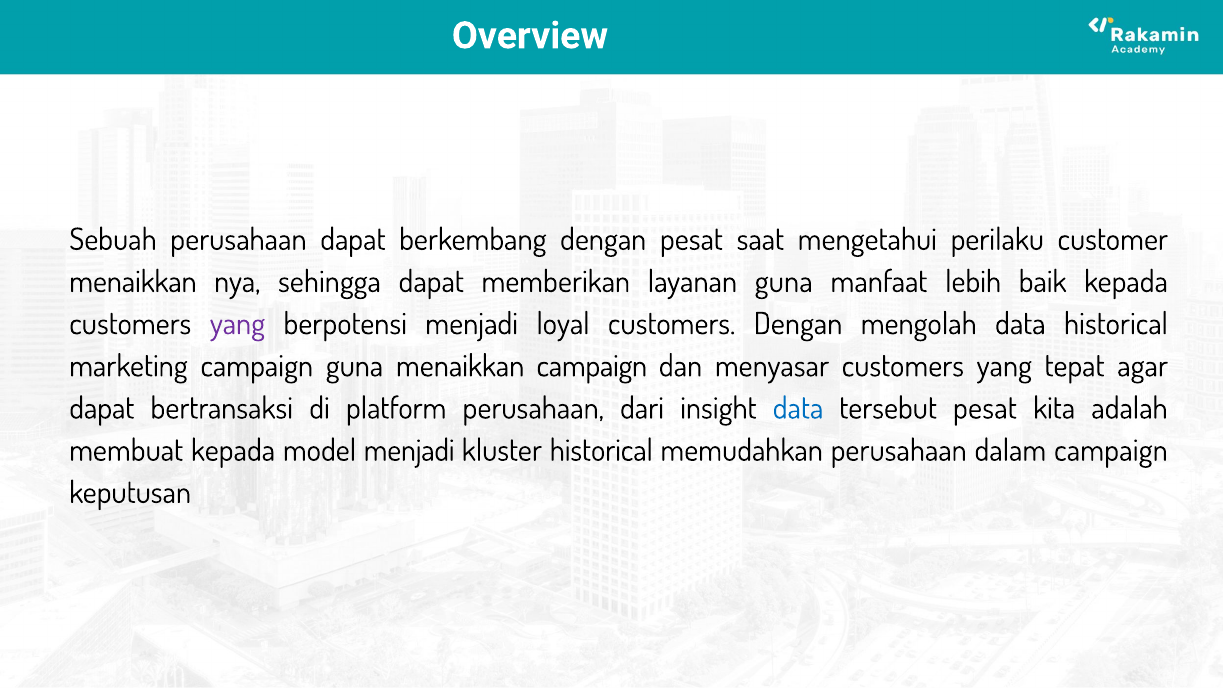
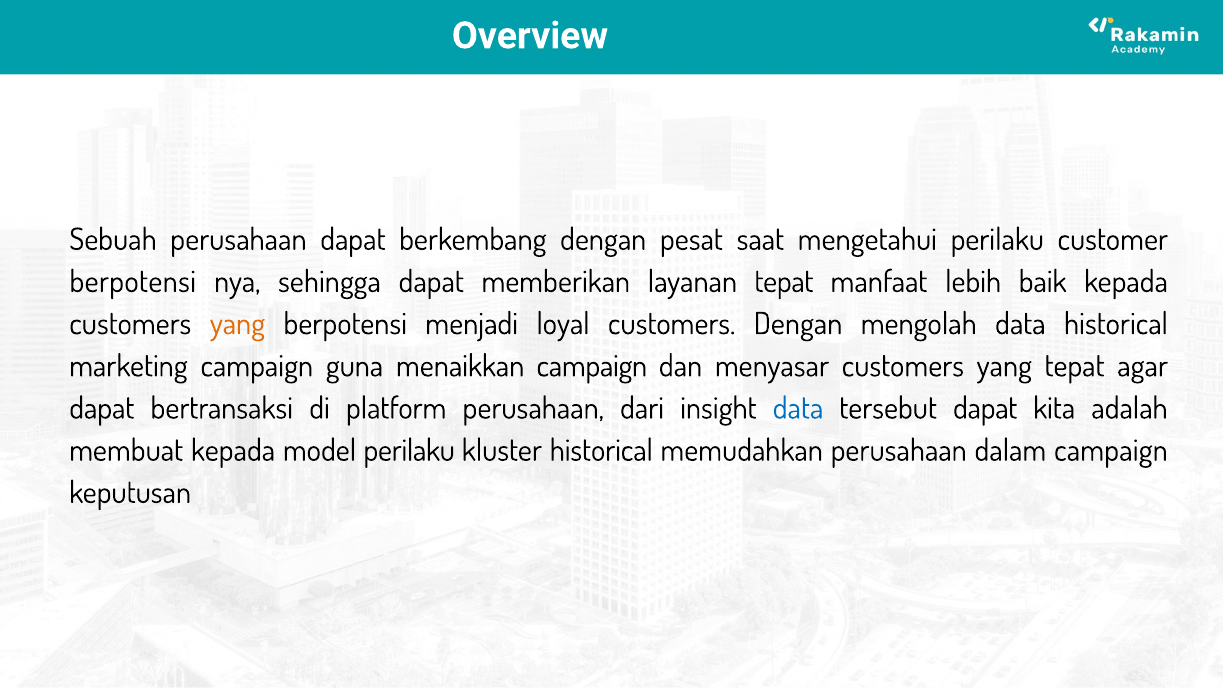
menaikkan at (133, 282): menaikkan -> berpotensi
layanan guna: guna -> tepat
yang at (237, 324) colour: purple -> orange
tersebut pesat: pesat -> dapat
model menjadi: menjadi -> perilaku
